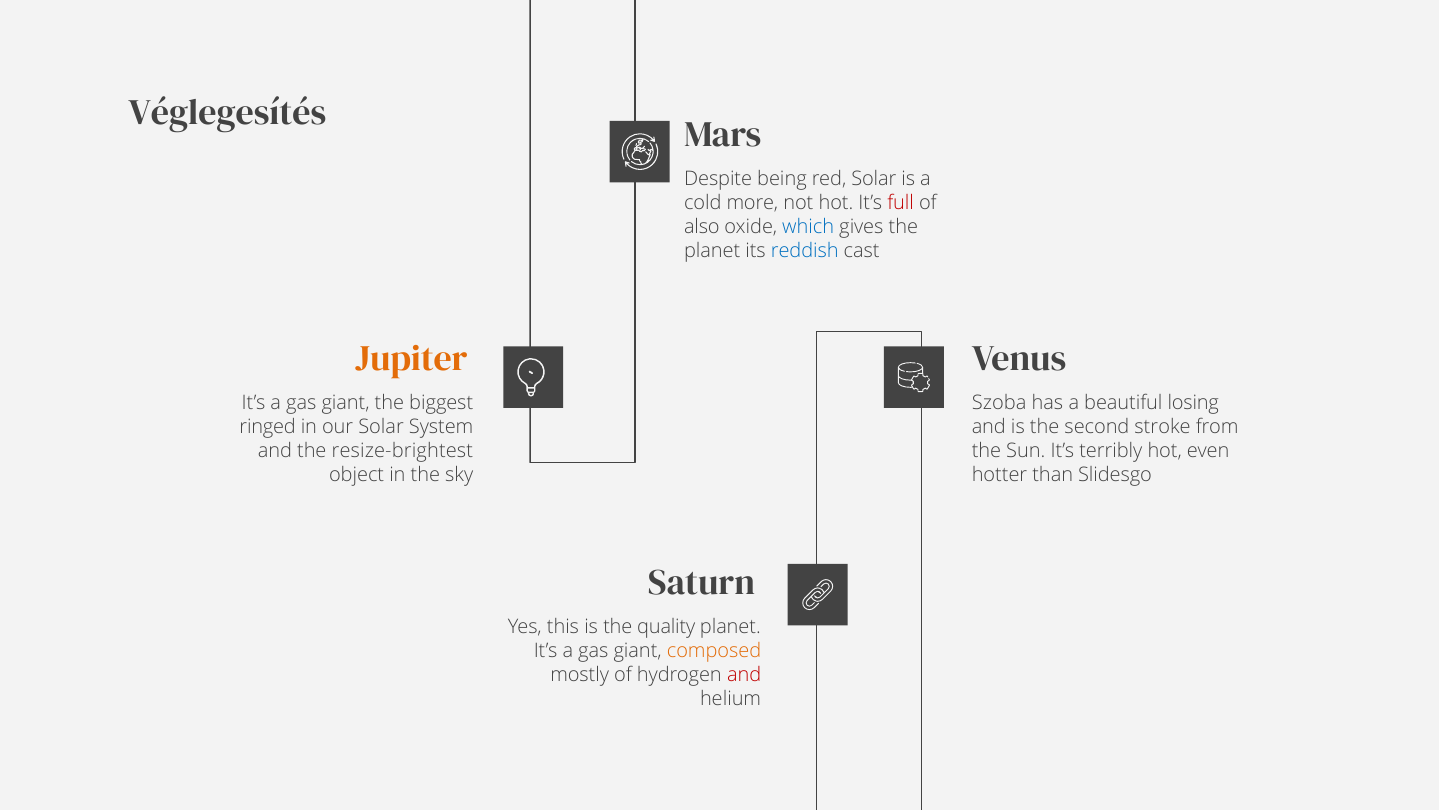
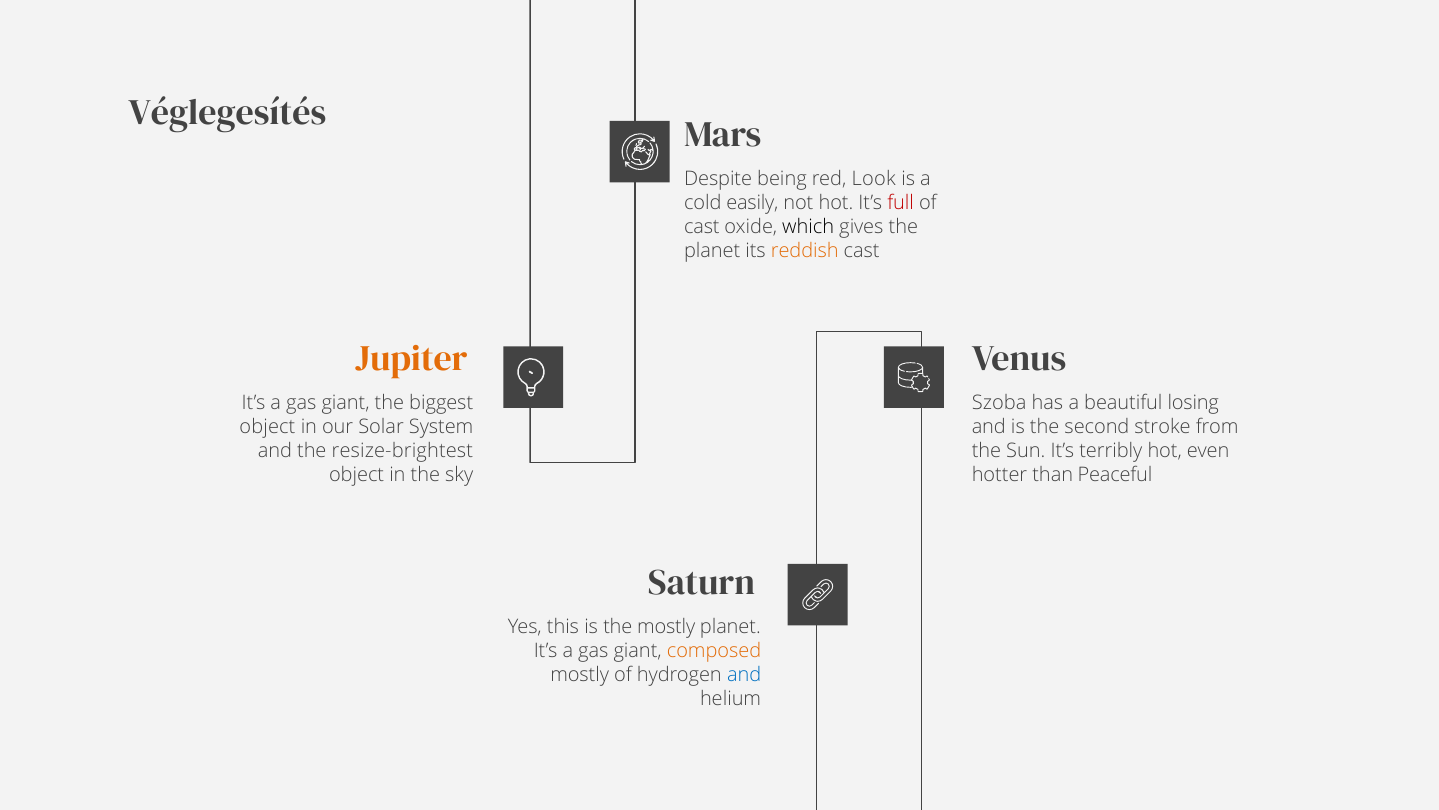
red Solar: Solar -> Look
more: more -> easily
also at (702, 227): also -> cast
which colour: blue -> black
reddish colour: blue -> orange
ringed at (268, 427): ringed -> object
Slidesgo: Slidesgo -> Peaceful
the quality: quality -> mostly
and at (744, 675) colour: red -> blue
